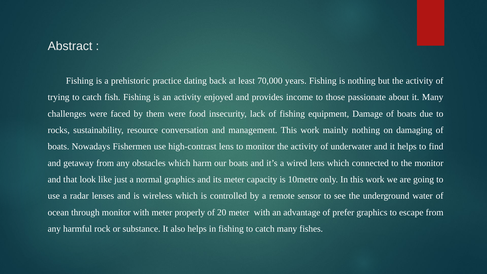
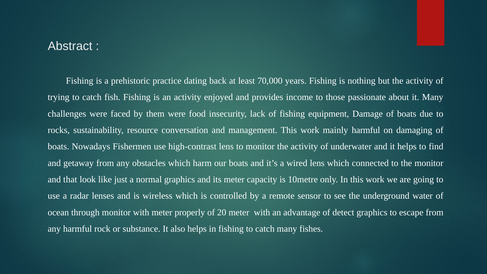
mainly nothing: nothing -> harmful
prefer: prefer -> detect
